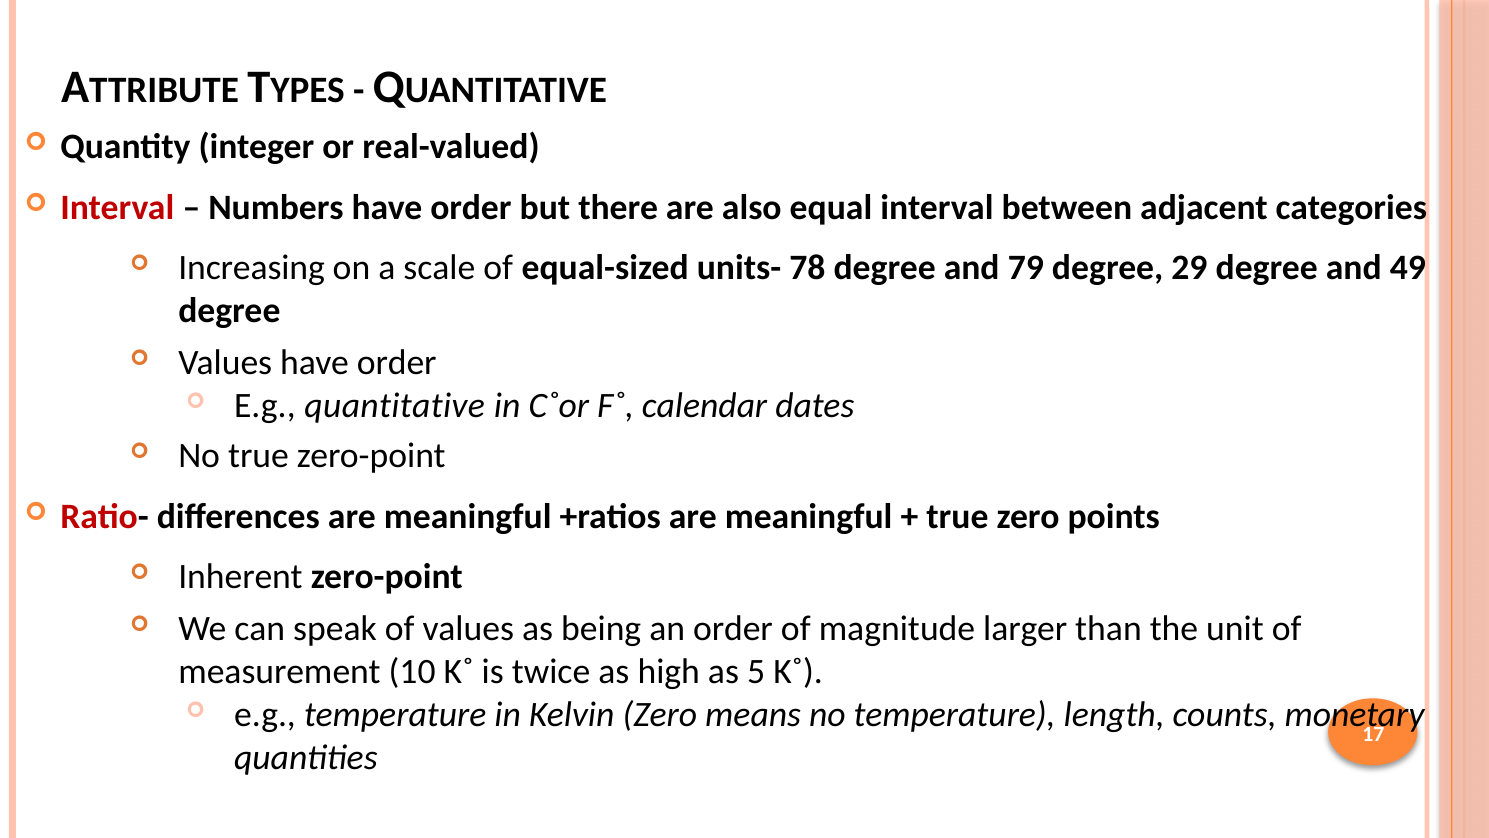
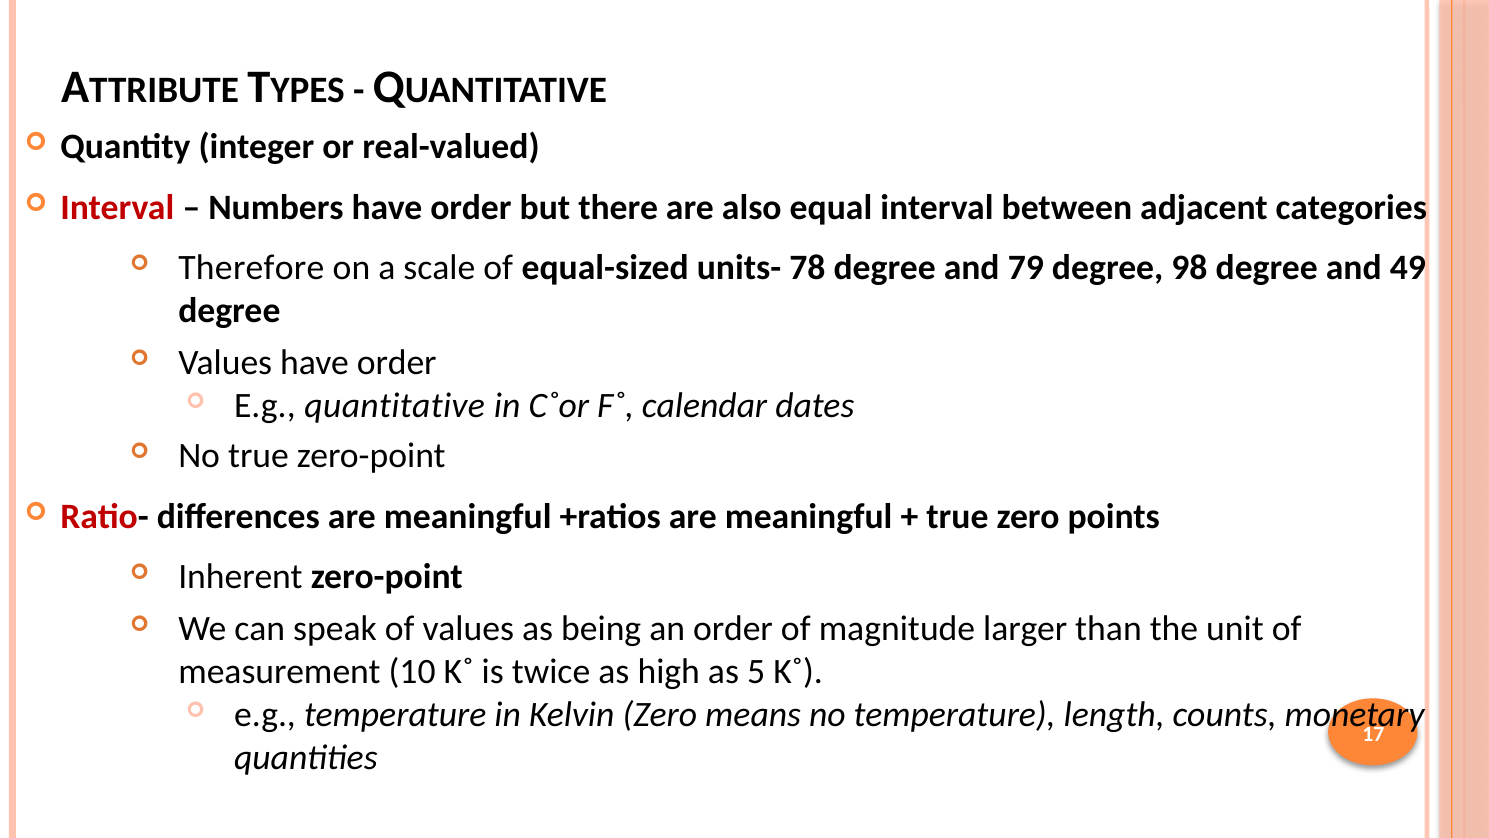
Increasing: Increasing -> Therefore
29: 29 -> 98
